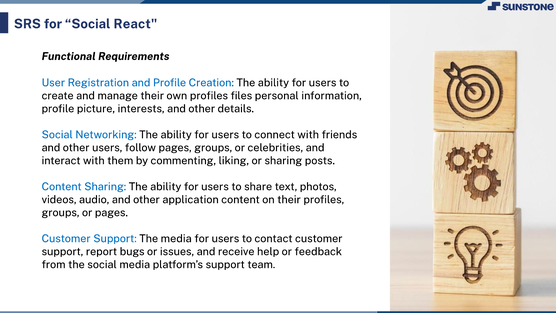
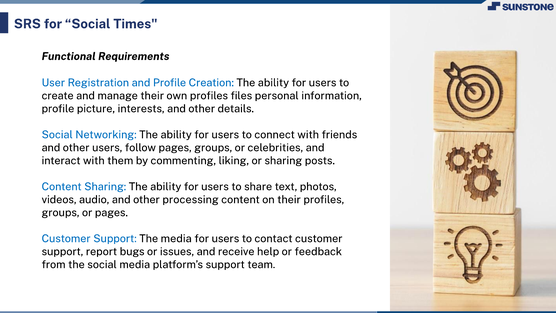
React: React -> Times
application: application -> processing
